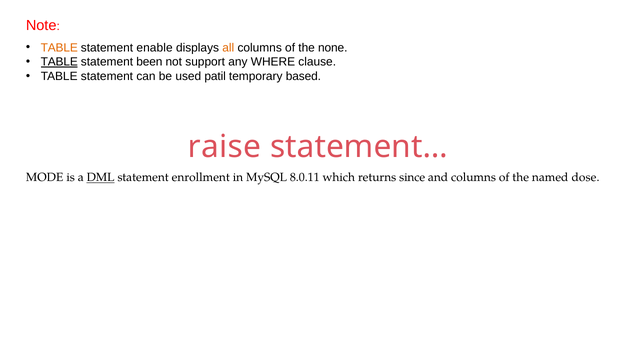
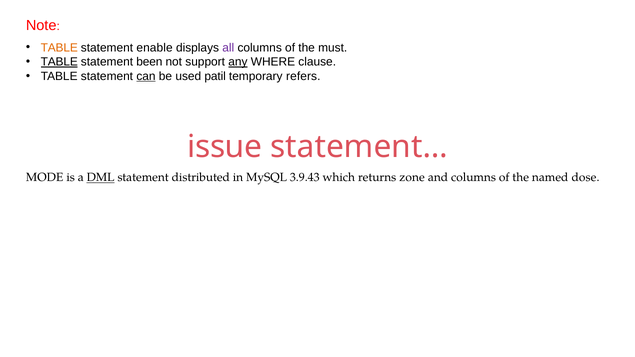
all colour: orange -> purple
none: none -> must
any underline: none -> present
can underline: none -> present
based: based -> refers
raise: raise -> issue
enrollment: enrollment -> distributed
8.0.11: 8.0.11 -> 3.9.43
since: since -> zone
